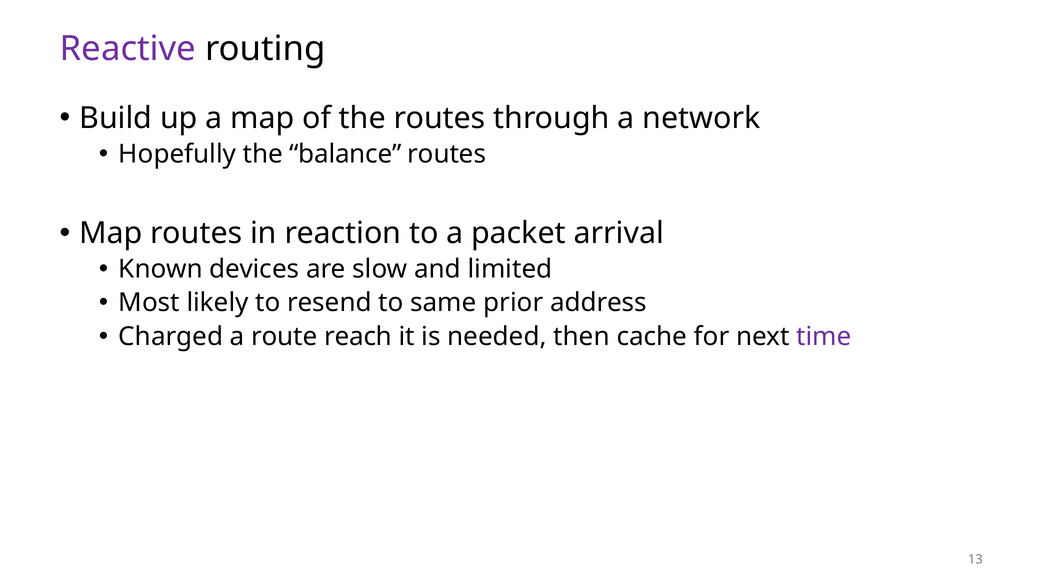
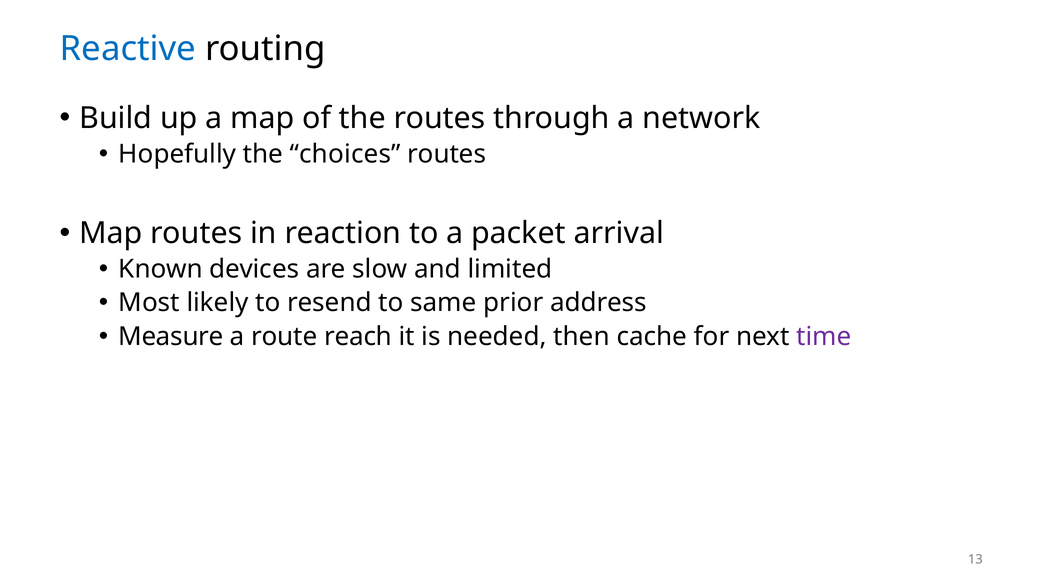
Reactive colour: purple -> blue
balance: balance -> choices
Charged: Charged -> Measure
